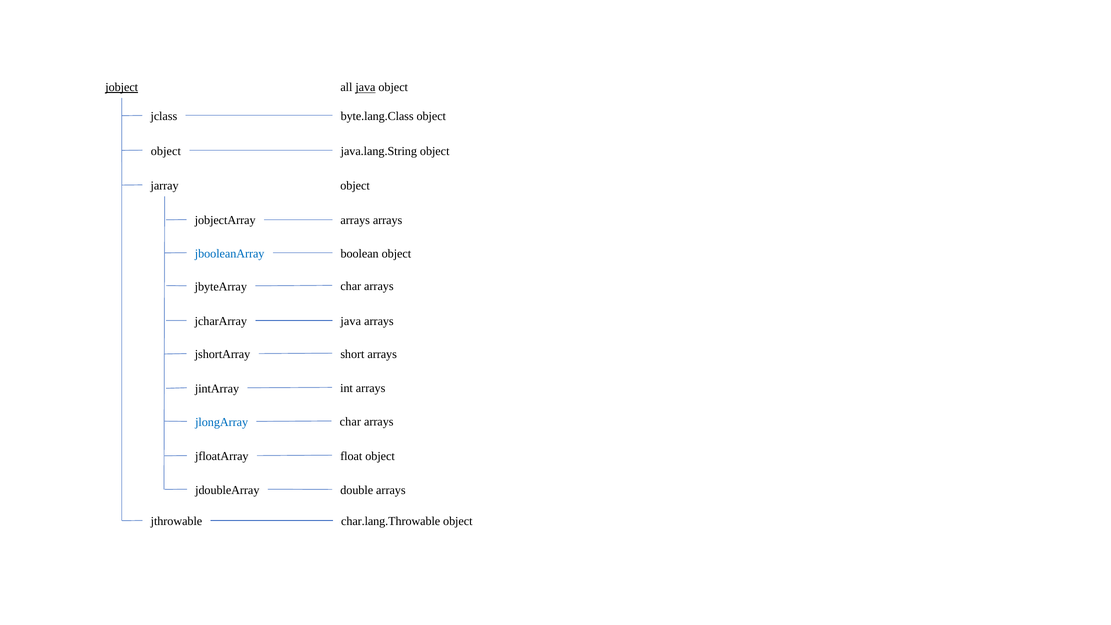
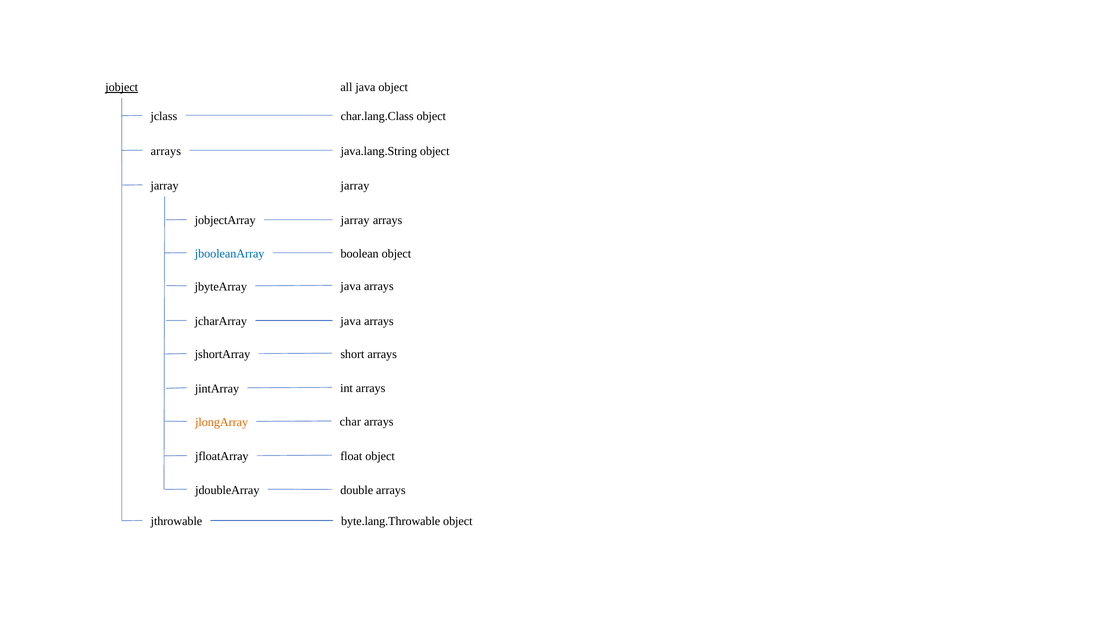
java at (365, 87) underline: present -> none
byte.lang.Class: byte.lang.Class -> char.lang.Class
object at (166, 151): object -> arrays
jarray object: object -> jarray
jobjectArray arrays: arrays -> jarray
jbyteArray char: char -> java
jlongArray colour: blue -> orange
char.lang.Throwable: char.lang.Throwable -> byte.lang.Throwable
